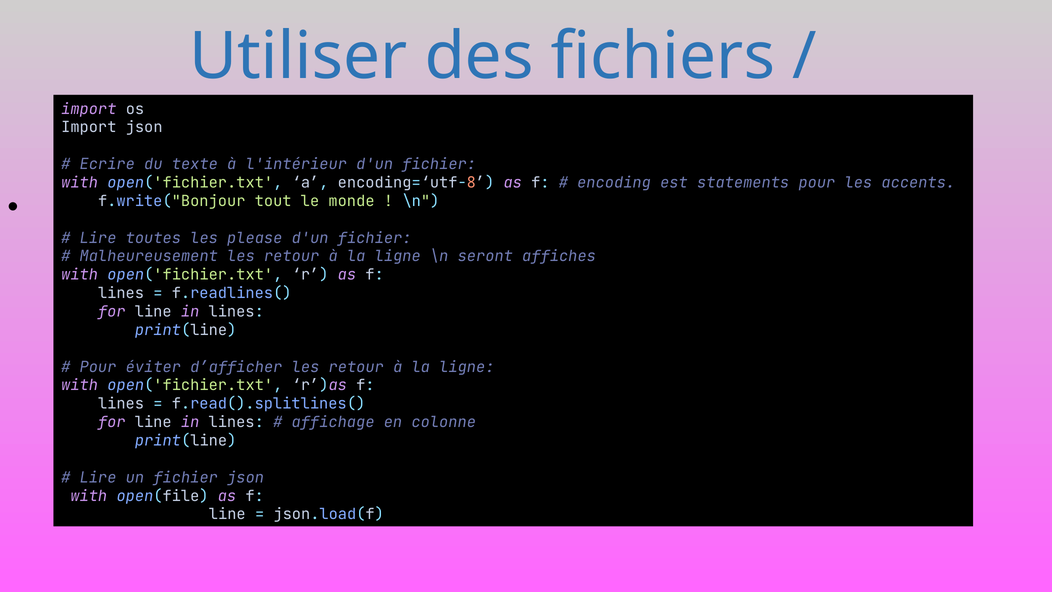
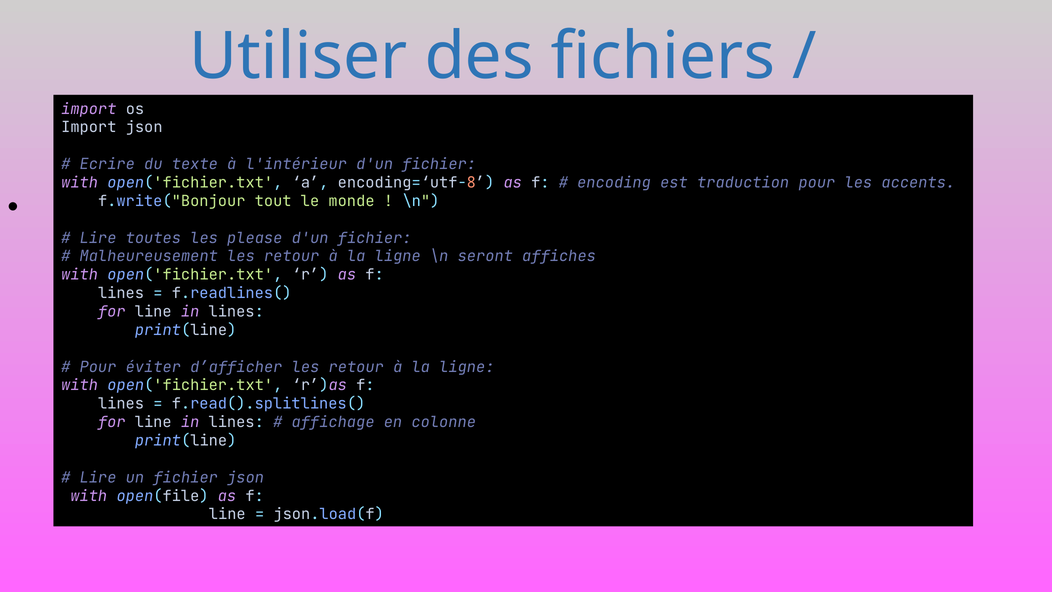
statements: statements -> traduction
